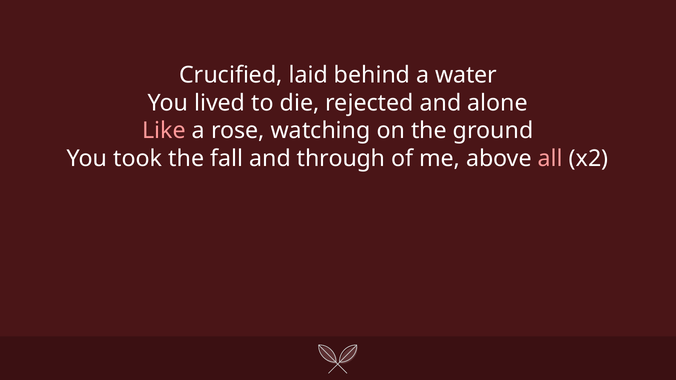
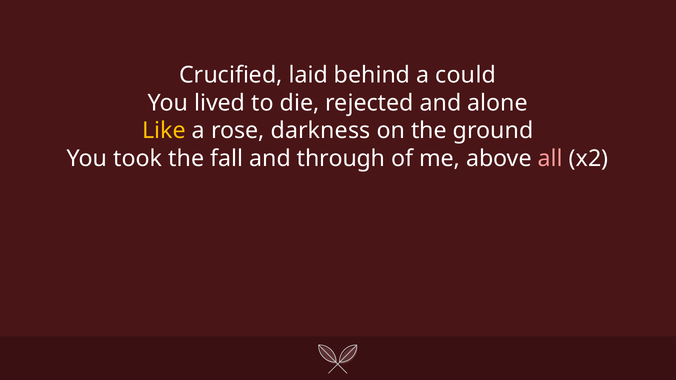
water: water -> could
Like colour: pink -> yellow
watching: watching -> darkness
